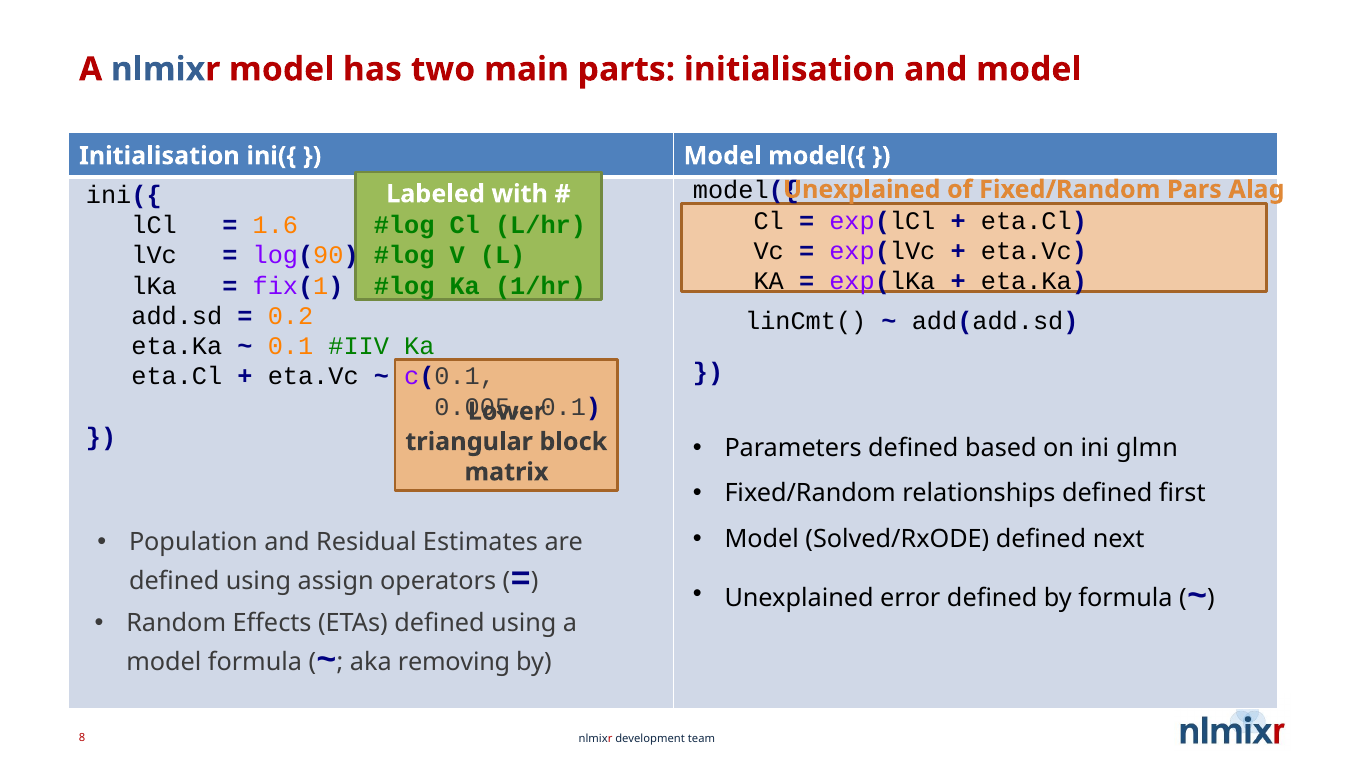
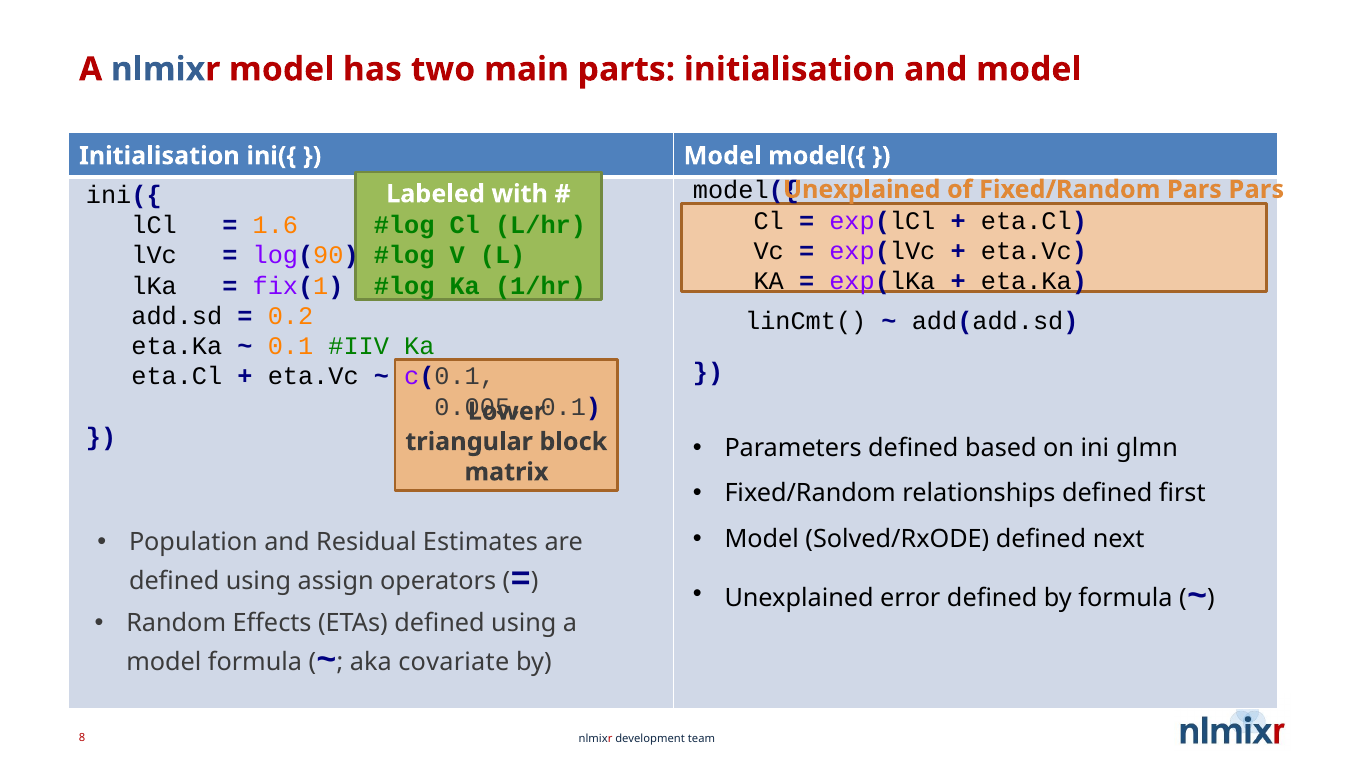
Pars Alag: Alag -> Pars
removing: removing -> covariate
